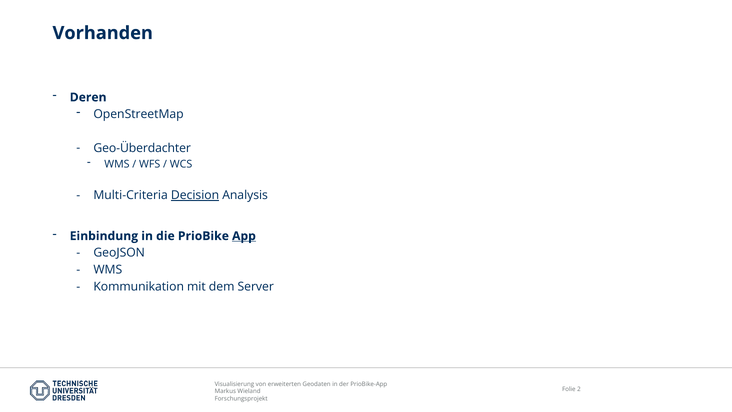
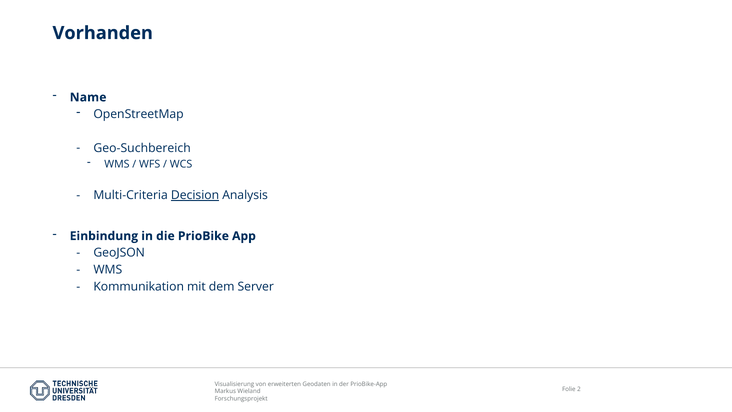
Deren: Deren -> Name
Geo-Überdachter: Geo-Überdachter -> Geo-Suchbereich
App underline: present -> none
